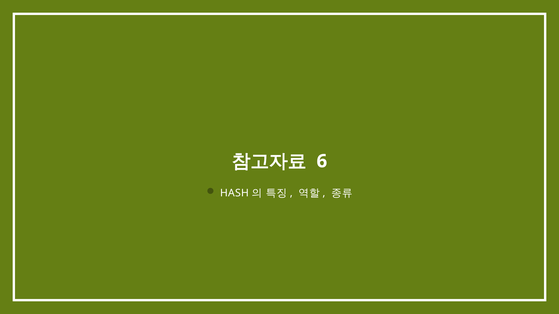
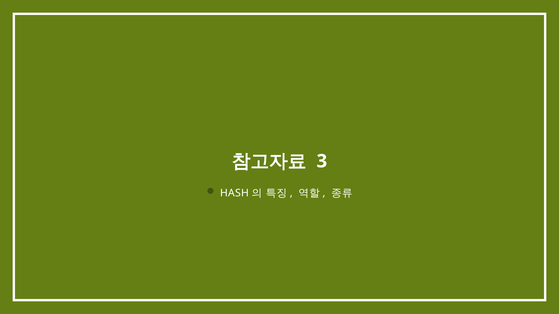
6: 6 -> 3
